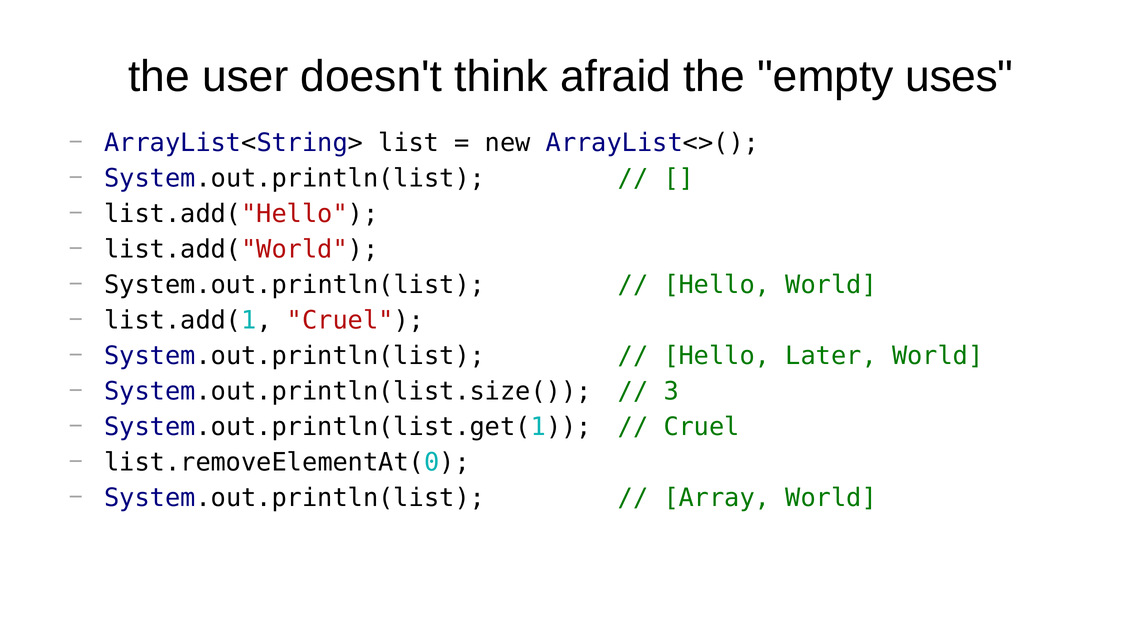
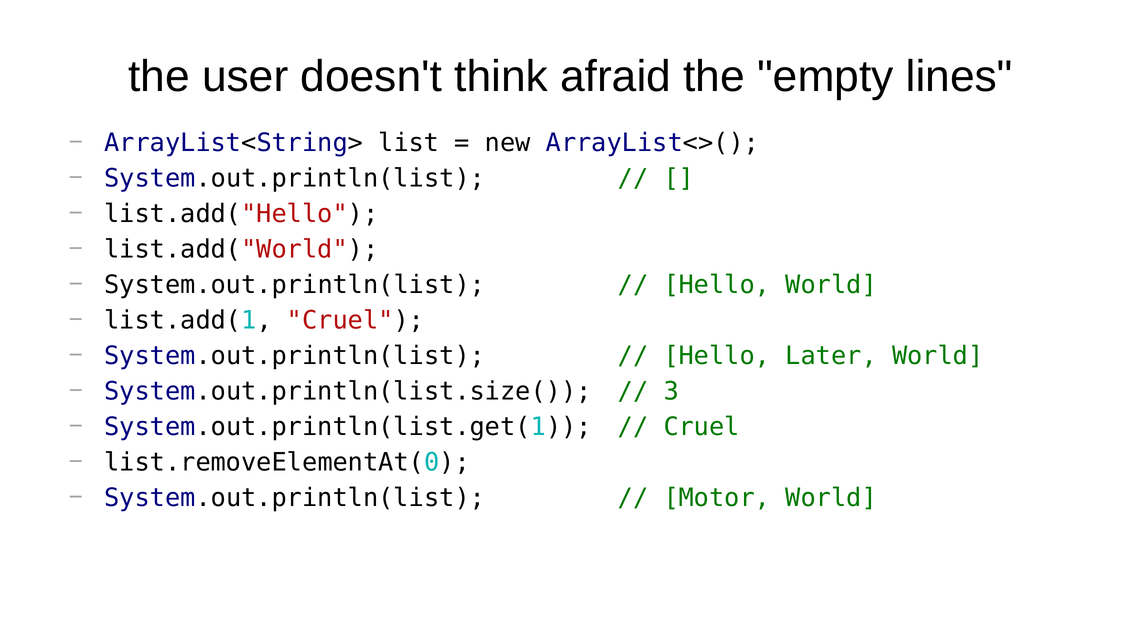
uses: uses -> lines
Array: Array -> Motor
